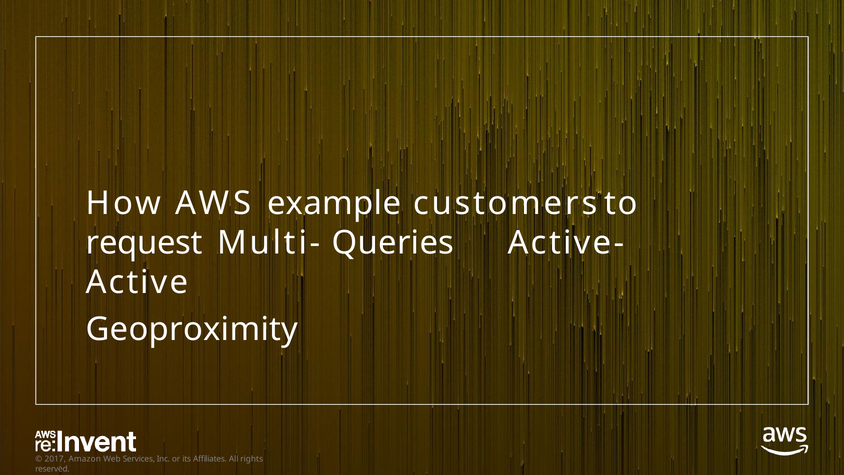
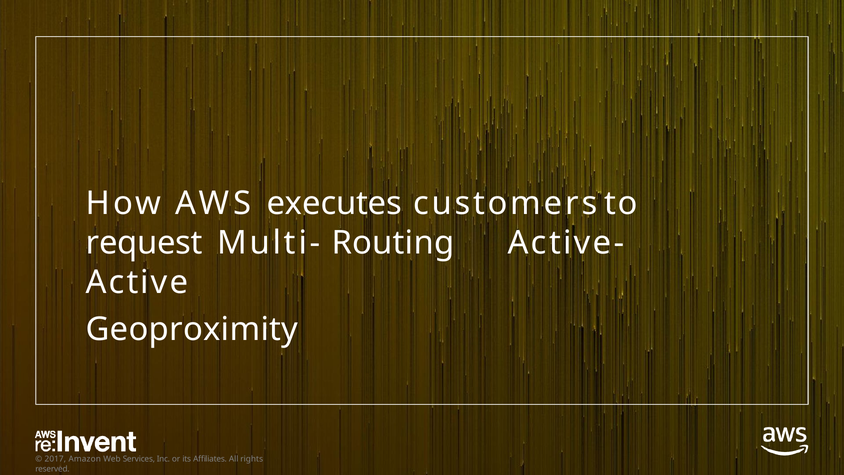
example: example -> executes
Queries: Queries -> Routing
